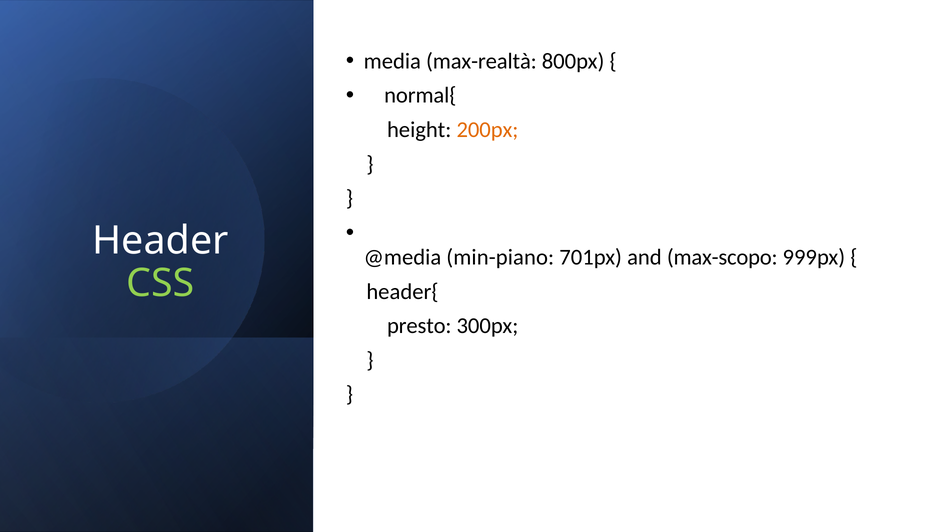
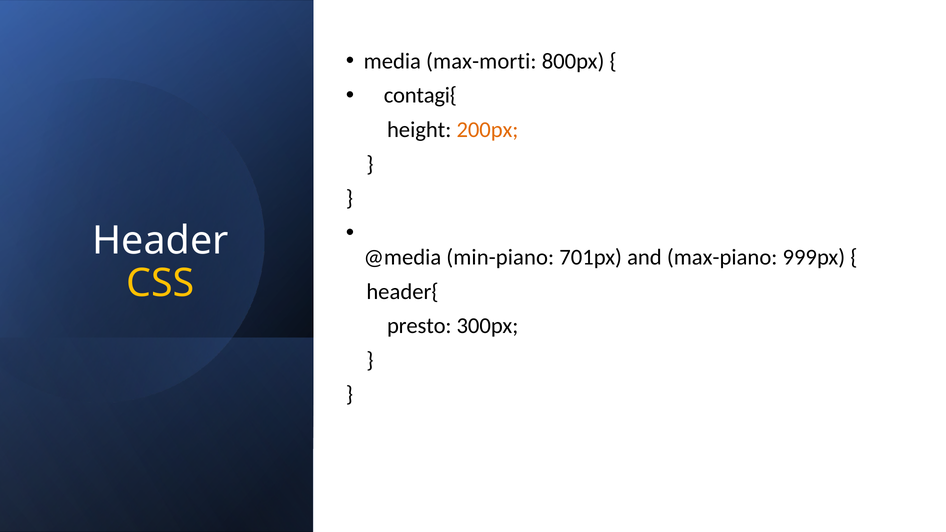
max-realtà: max-realtà -> max-morti
normal{: normal{ -> contagi{
max-scopo: max-scopo -> max-piano
CSS colour: light green -> yellow
